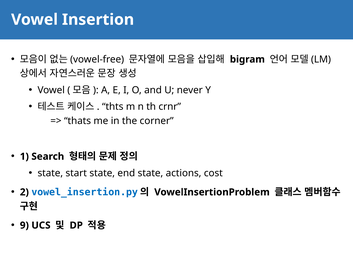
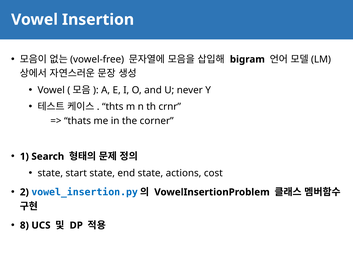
9: 9 -> 8
